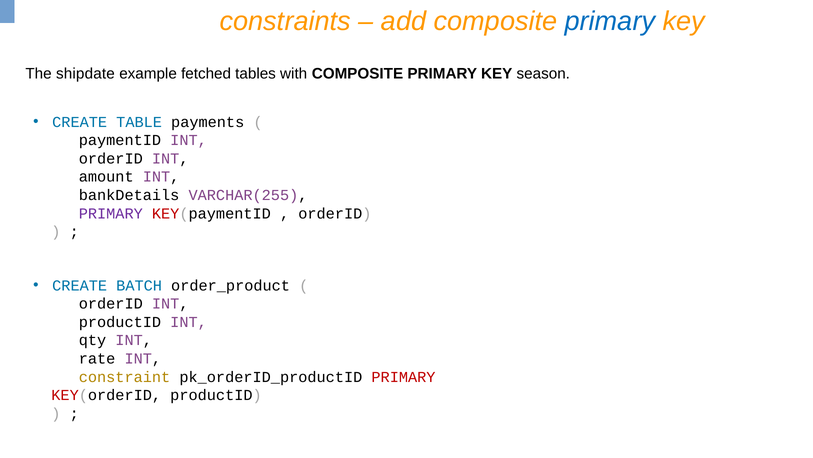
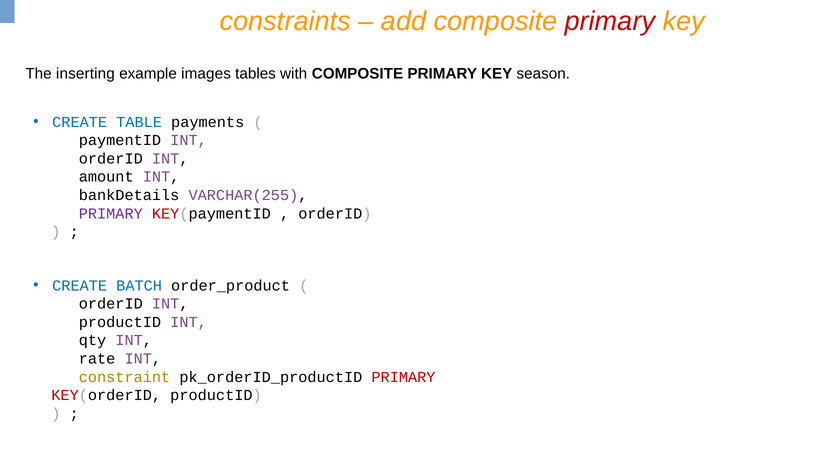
primary at (610, 21) colour: blue -> red
shipdate: shipdate -> inserting
fetched: fetched -> images
